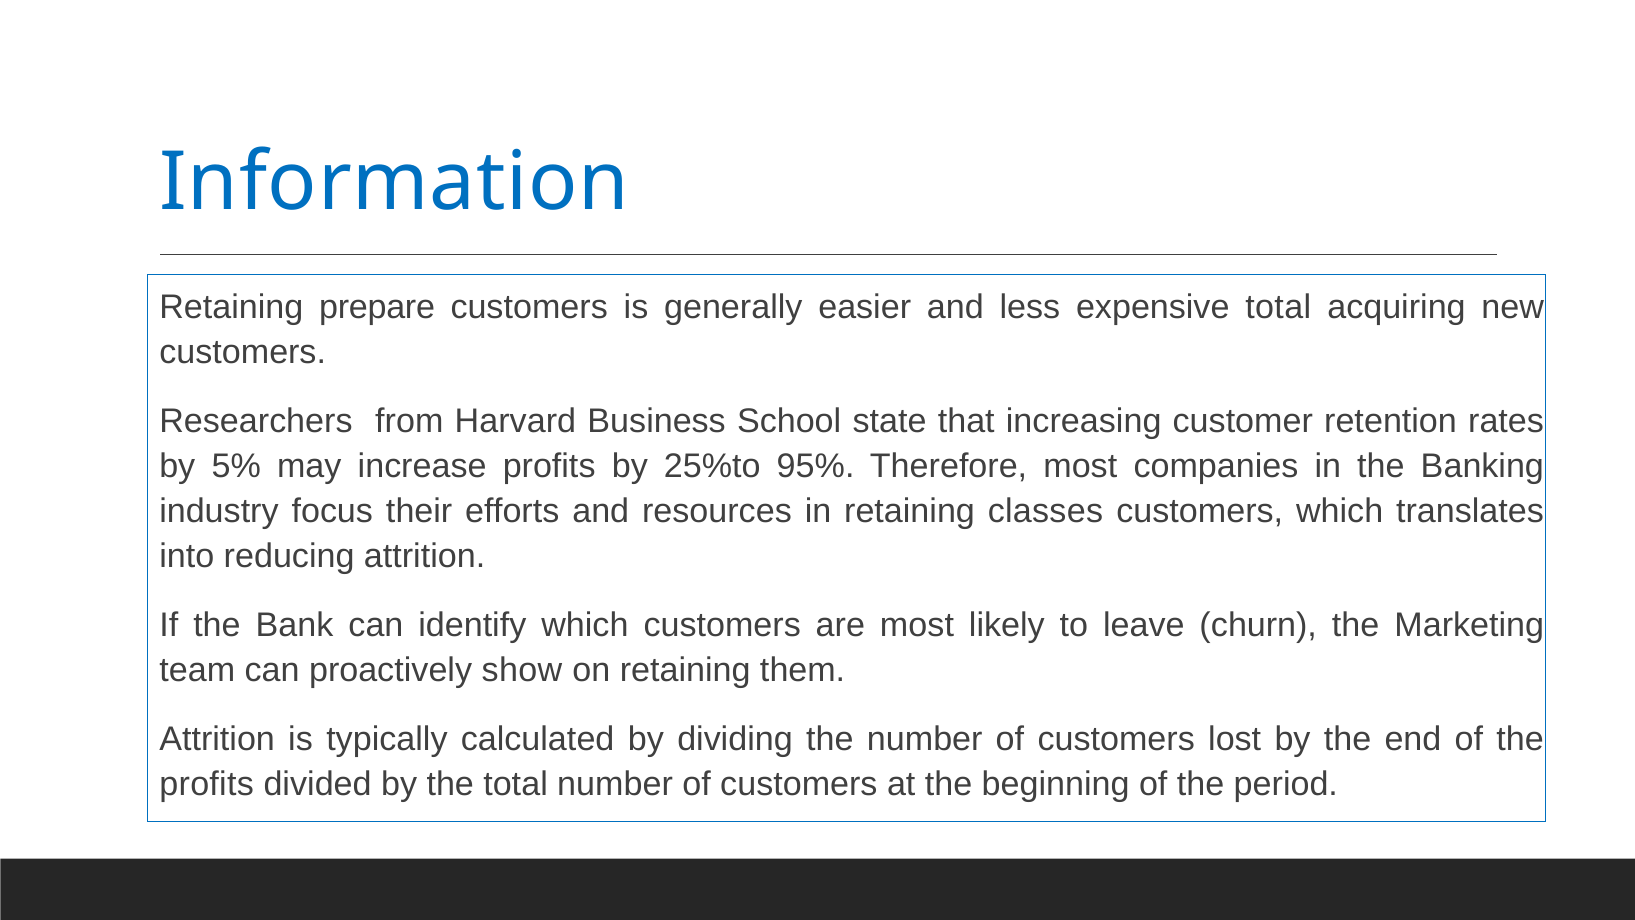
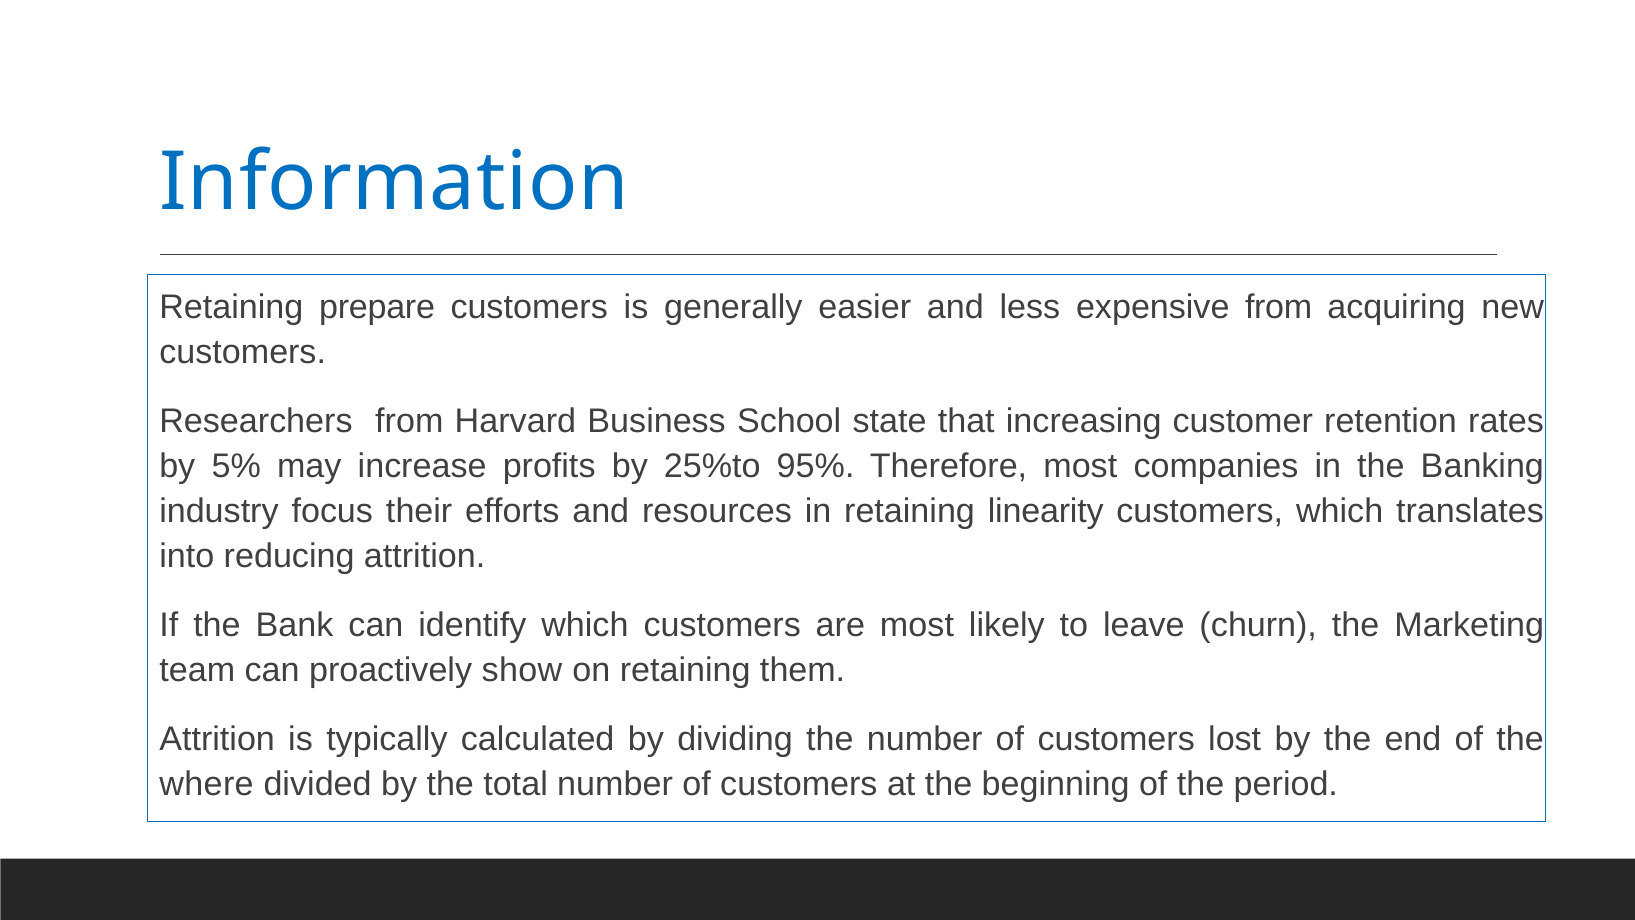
expensive total: total -> from
classes: classes -> linearity
profits at (207, 784): profits -> where
